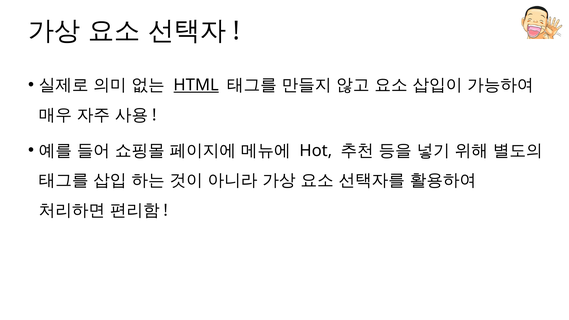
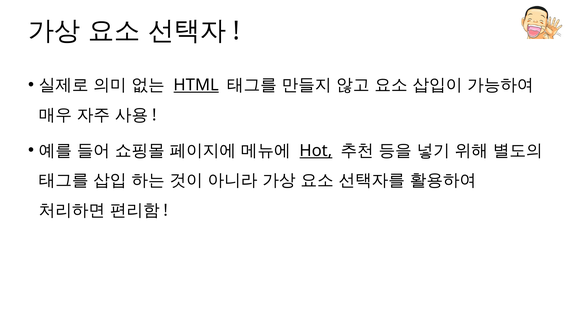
Hot underline: none -> present
